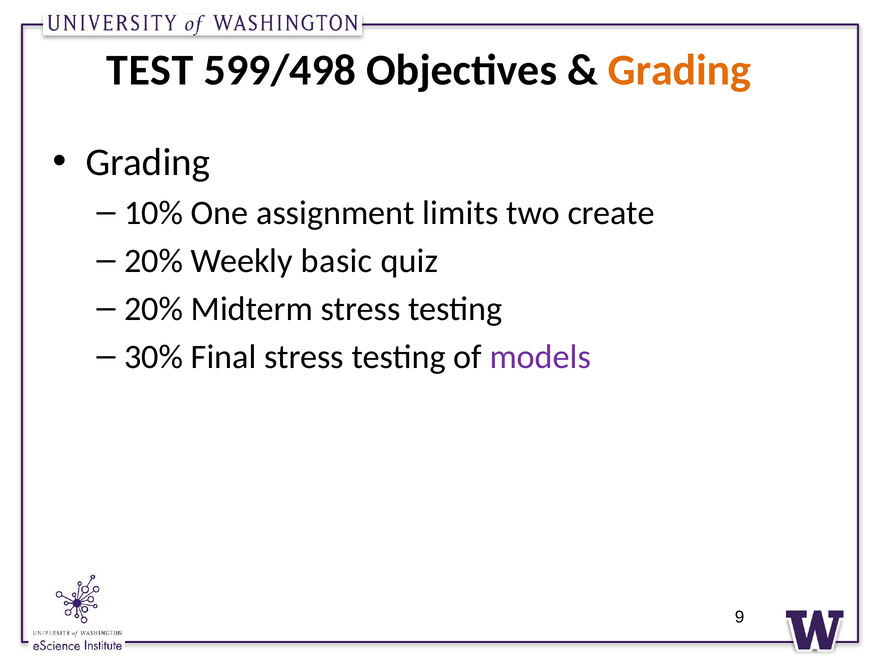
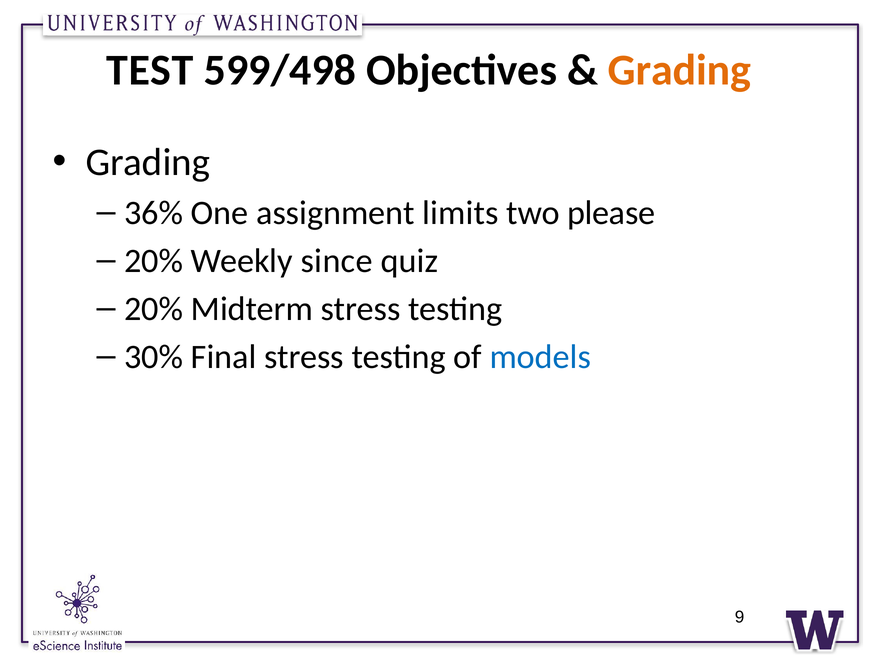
10%: 10% -> 36%
create: create -> please
basic: basic -> since
models colour: purple -> blue
